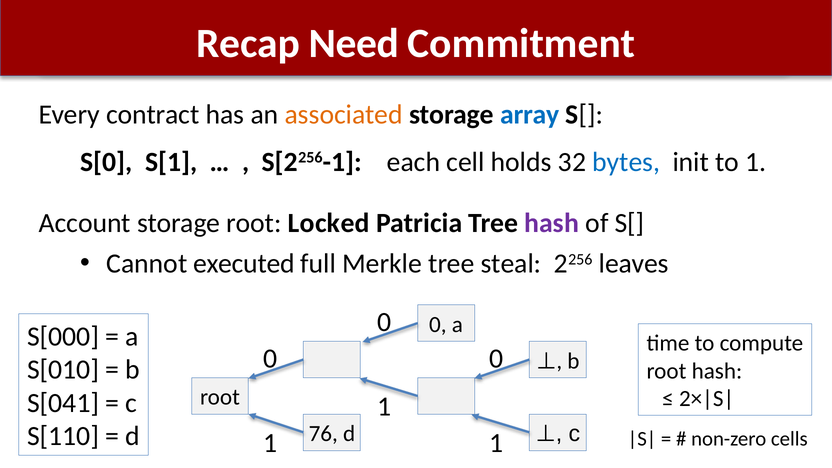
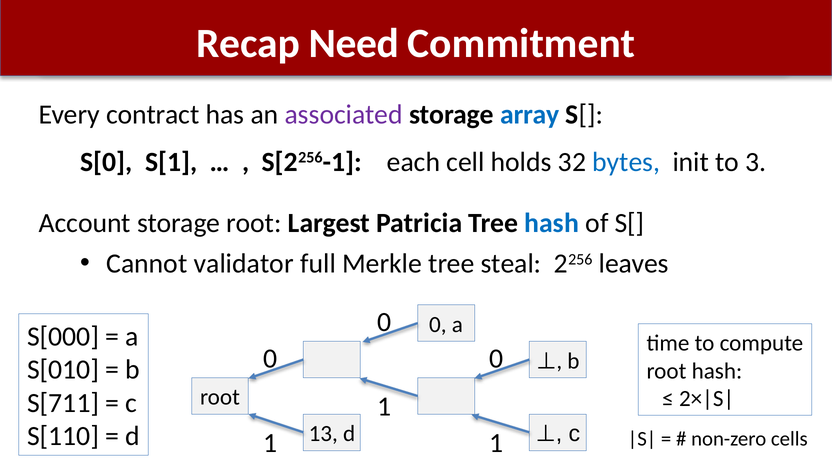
associated colour: orange -> purple
to 1: 1 -> 3
Locked: Locked -> Largest
hash at (552, 223) colour: purple -> blue
executed: executed -> validator
S[041: S[041 -> S[711
76: 76 -> 13
